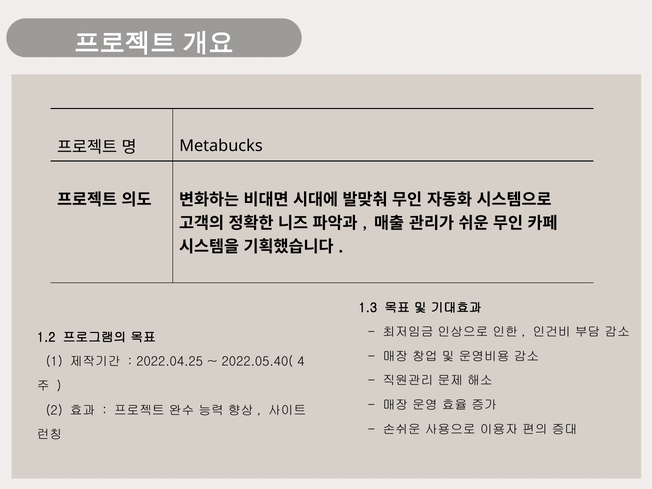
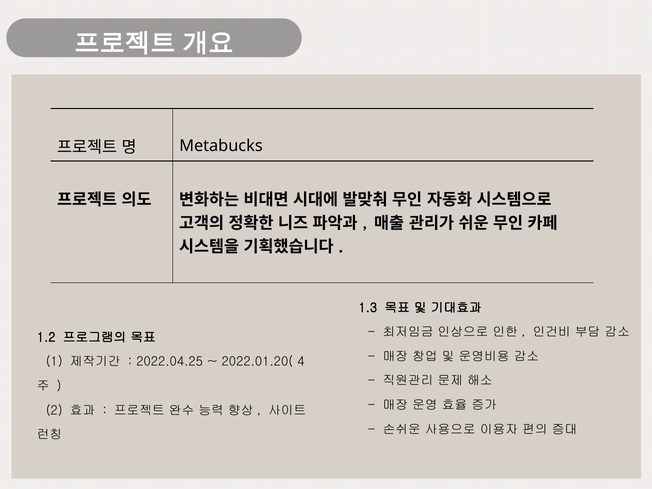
2022.05.40(: 2022.05.40( -> 2022.01.20(
